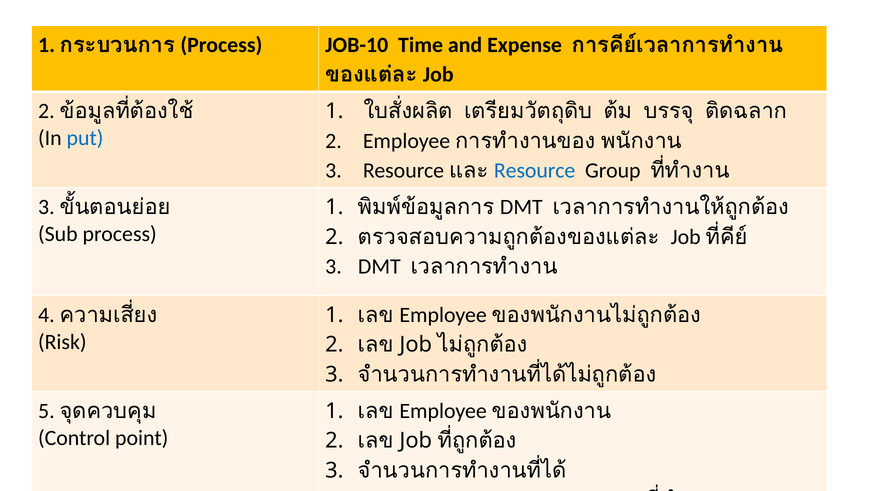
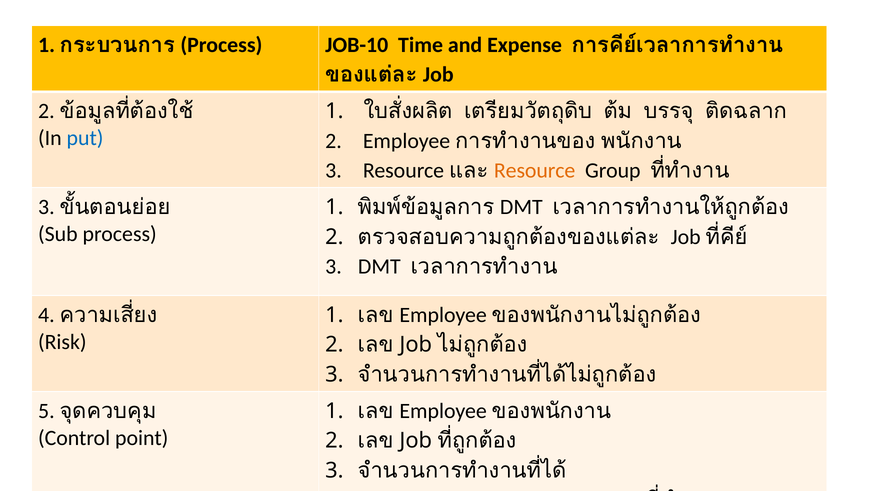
Resource at (535, 171) colour: blue -> orange
